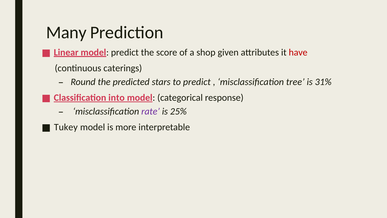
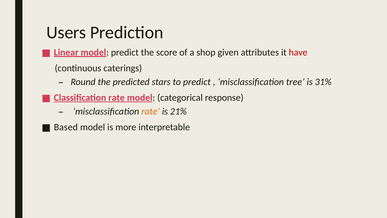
Many: Many -> Users
Classification into: into -> rate
rate at (151, 111) colour: purple -> orange
25%: 25% -> 21%
Tukey: Tukey -> Based
